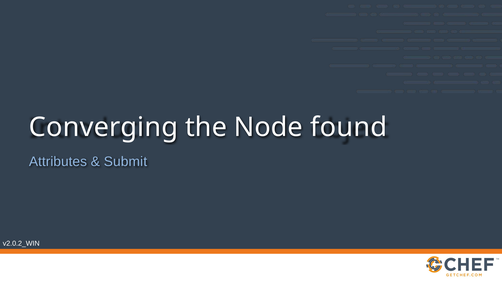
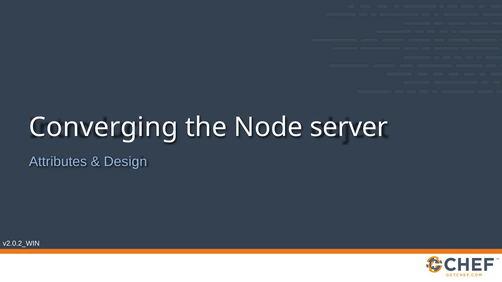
found: found -> server
Submit: Submit -> Design
